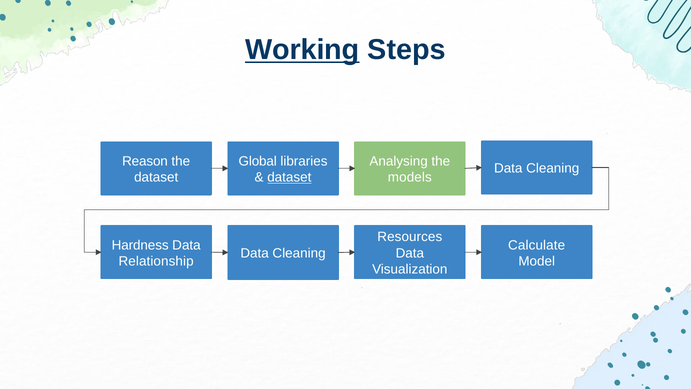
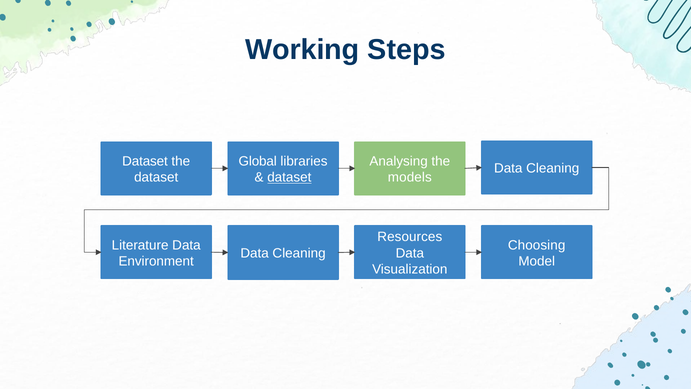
Working underline: present -> none
Reason at (145, 161): Reason -> Dataset
Hardness: Hardness -> Literature
Calculate: Calculate -> Choosing
Relationship: Relationship -> Environment
